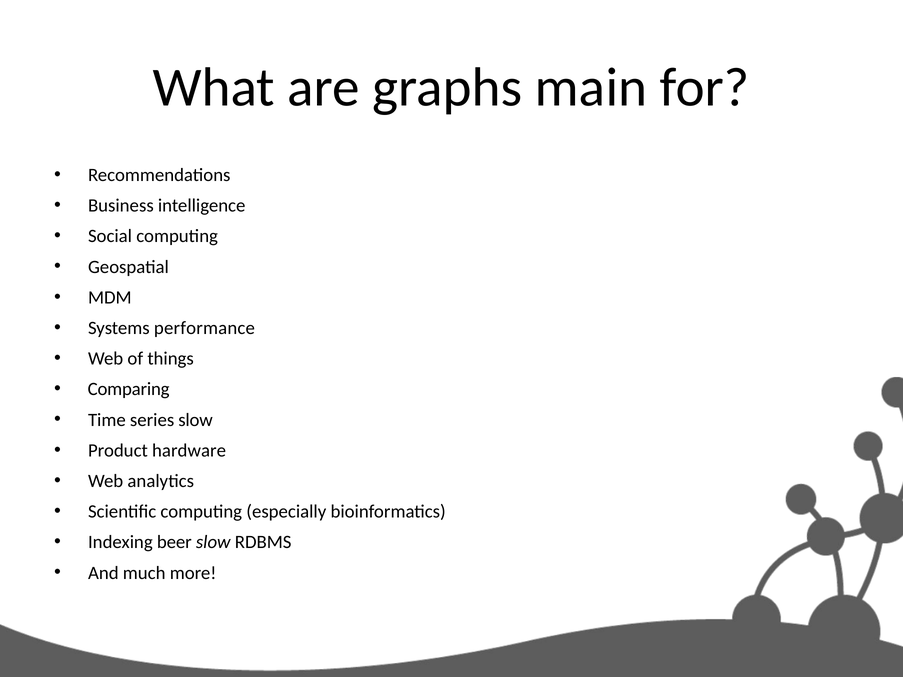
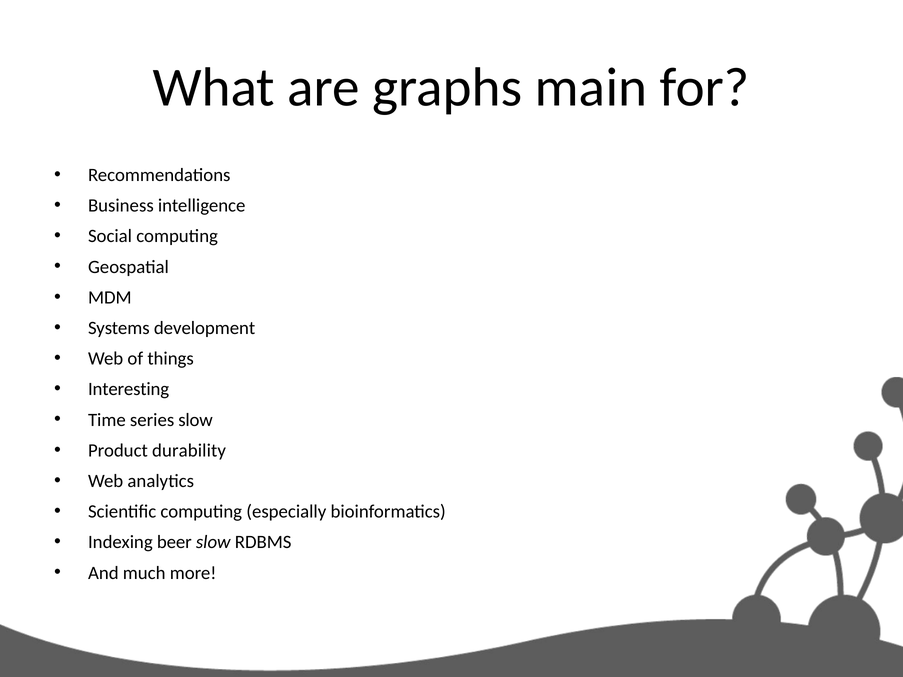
performance: performance -> development
Comparing: Comparing -> Interesting
hardware: hardware -> durability
